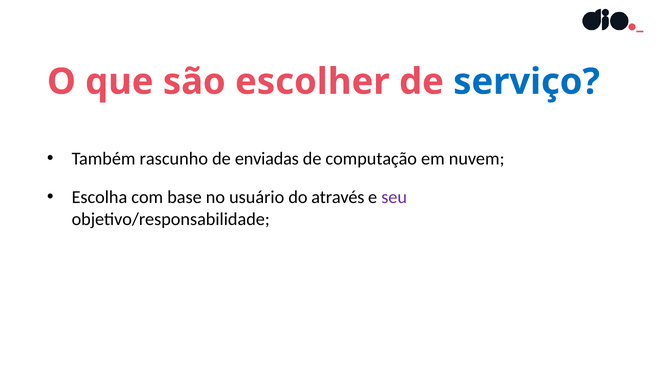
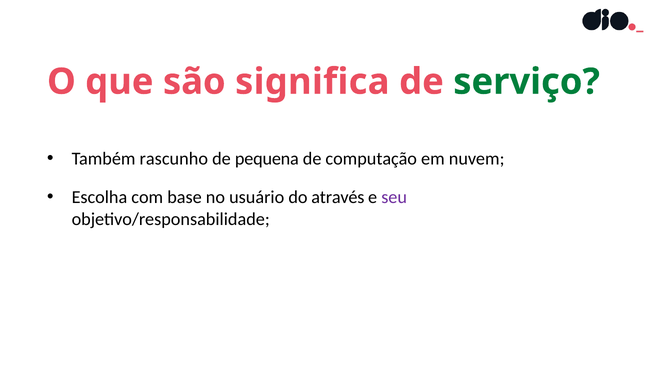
escolher: escolher -> significa
serviço colour: blue -> green
enviadas: enviadas -> pequena
